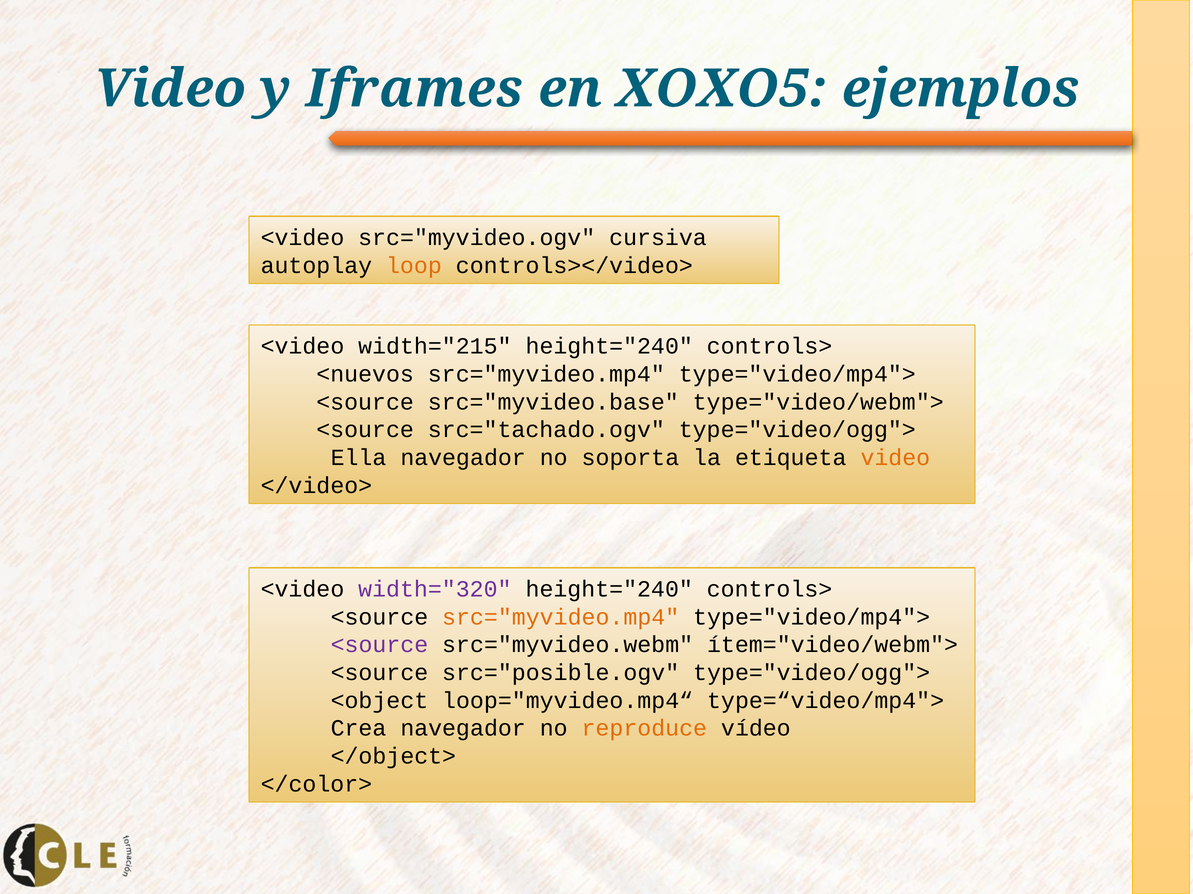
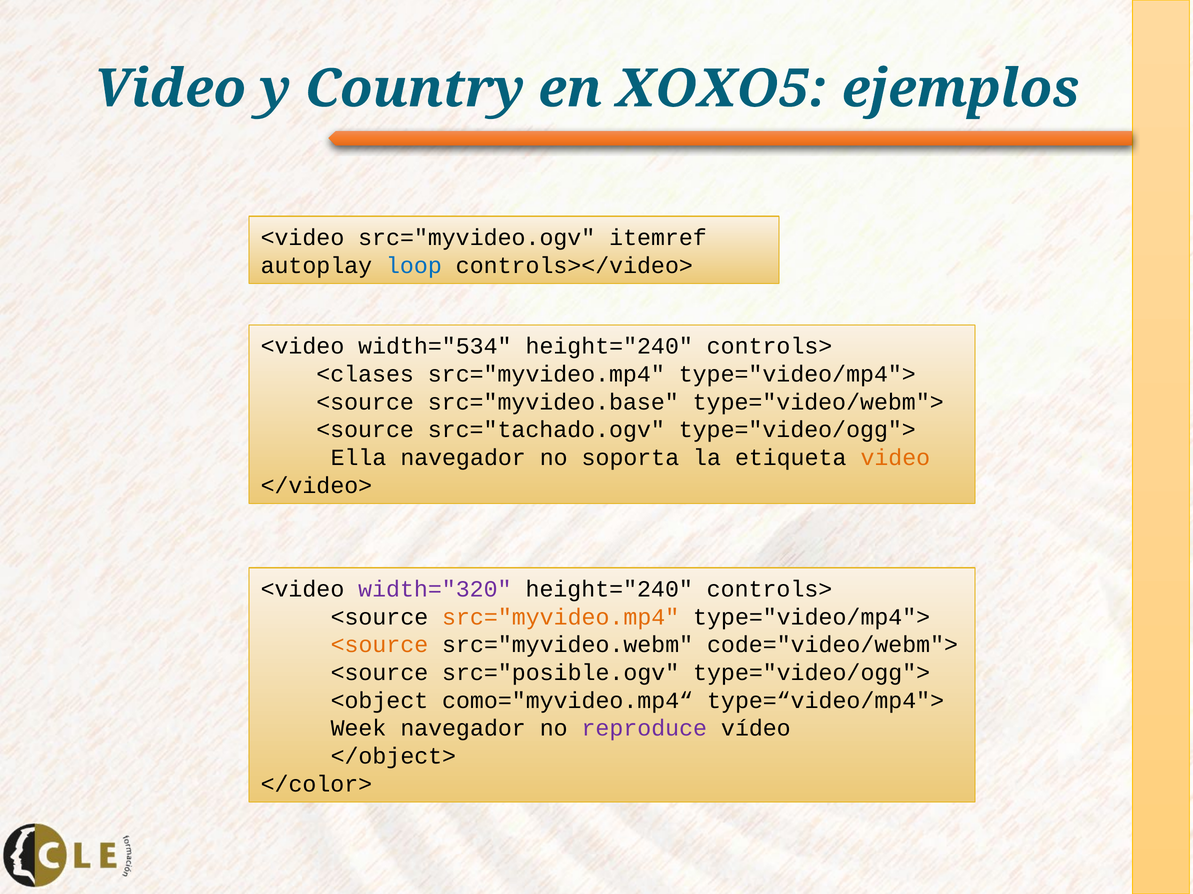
Iframes: Iframes -> Country
cursiva: cursiva -> itemref
loop colour: orange -> blue
width="215: width="215 -> width="534
<nuevos: <nuevos -> <clases
<source at (379, 645) colour: purple -> orange
ítem="video/webm">: ítem="video/webm"> -> code="video/webm">
loop="myvideo.mp4“: loop="myvideo.mp4“ -> como="myvideo.mp4“
Crea: Crea -> Week
reproduce colour: orange -> purple
